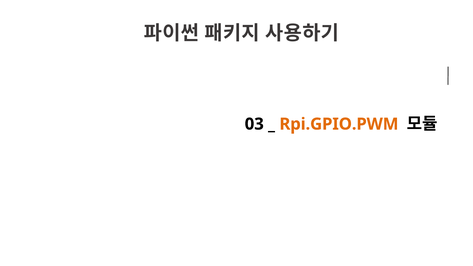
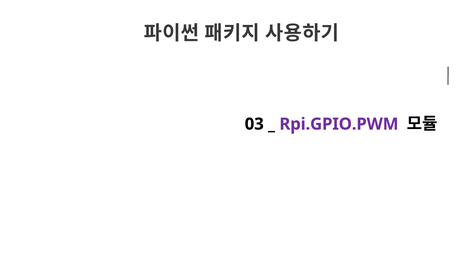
Rpi.GPIO.PWM colour: orange -> purple
